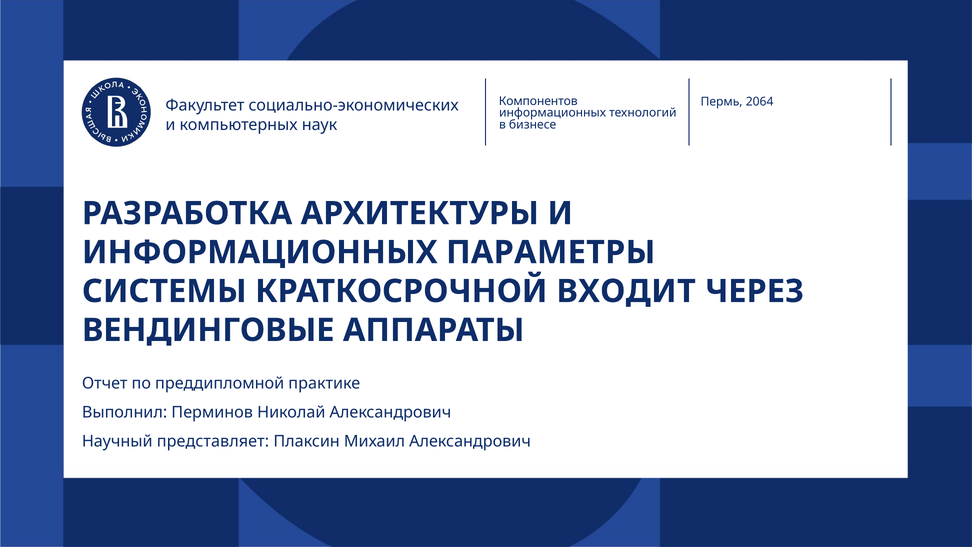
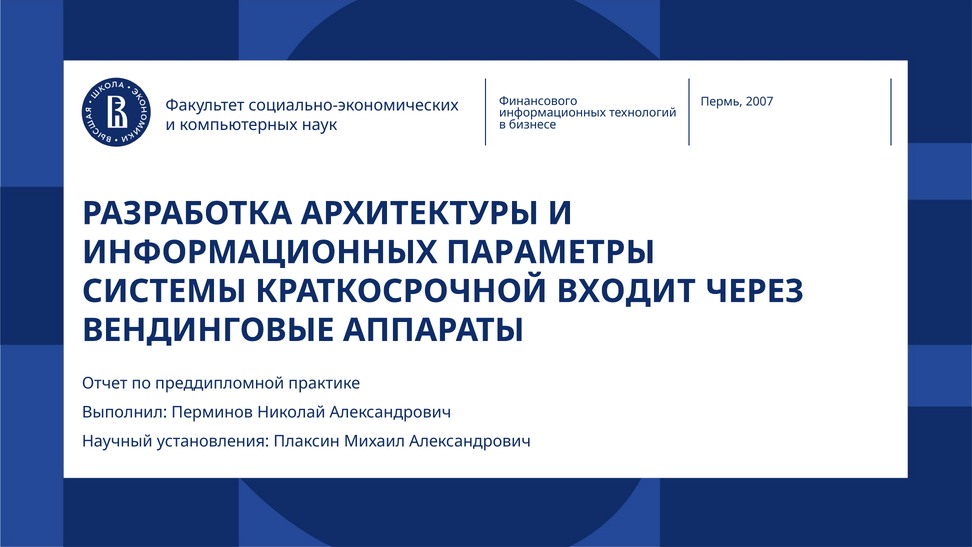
Компонентов: Компонентов -> Финансового
2064: 2064 -> 2007
представляет: представляет -> установления
